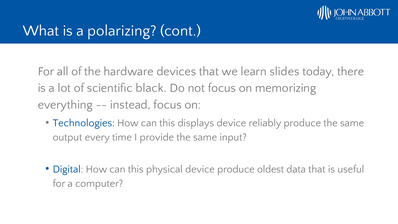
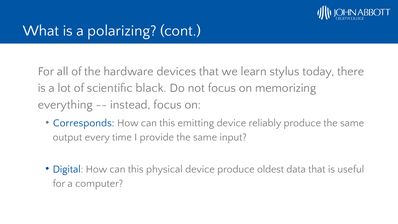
slides: slides -> stylus
Technologies: Technologies -> Corresponds
displays: displays -> emitting
